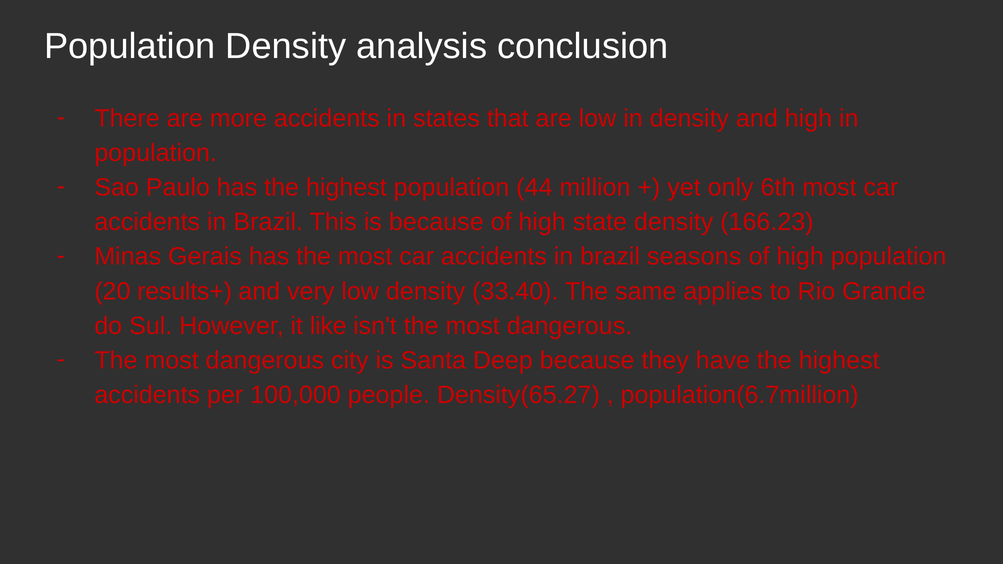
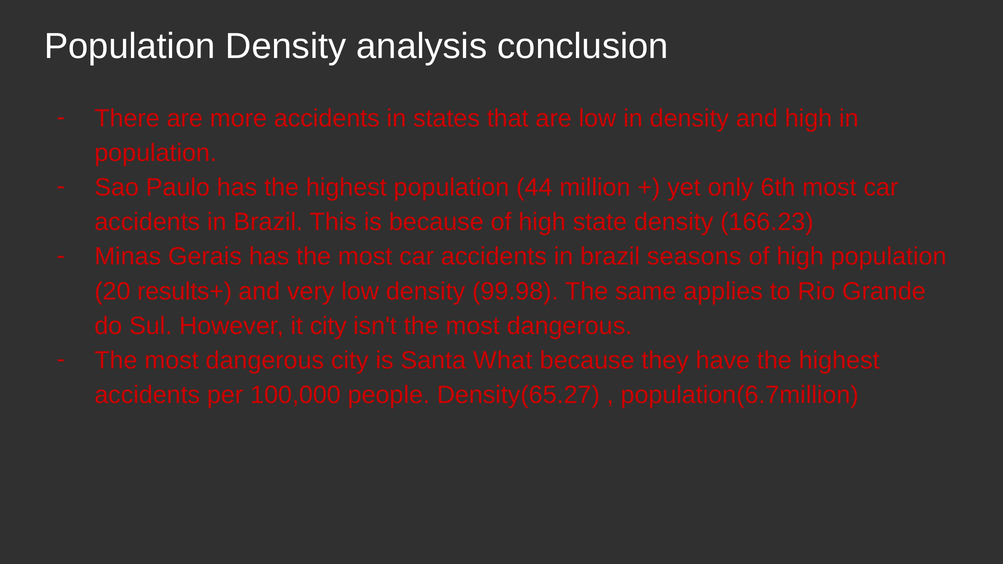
33.40: 33.40 -> 99.98
it like: like -> city
Deep: Deep -> What
